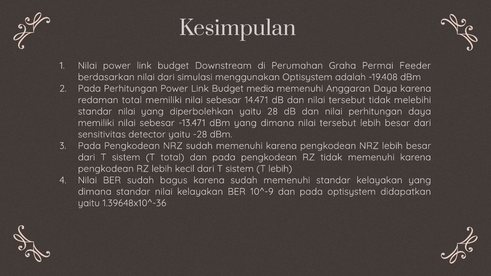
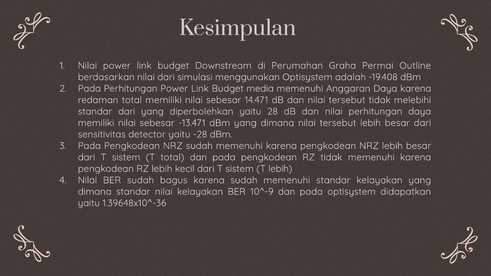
Feeder: Feeder -> Outline
nilai at (127, 111): nilai -> dari
